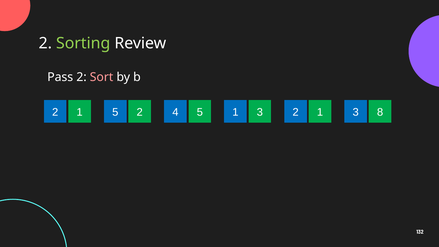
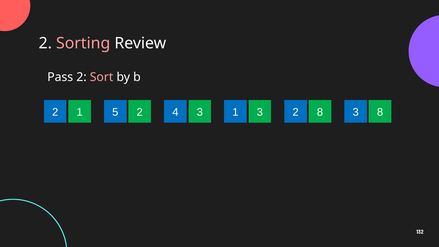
Sorting colour: light green -> pink
4 5: 5 -> 3
1 at (320, 112): 1 -> 8
